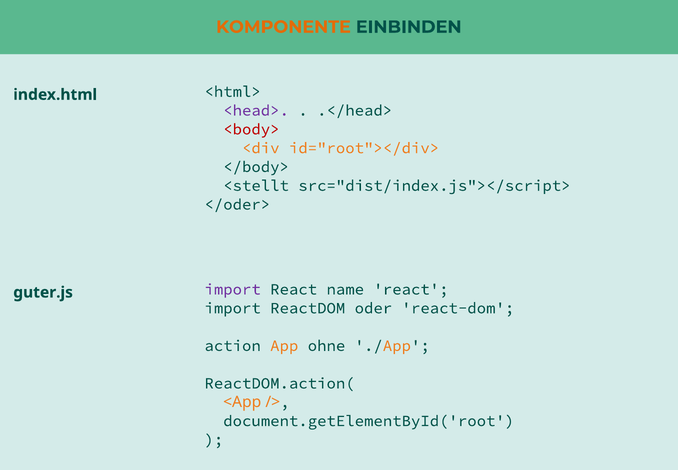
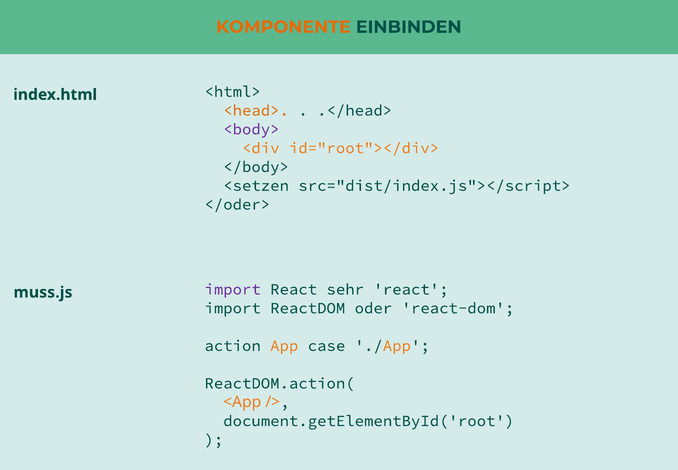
<head> colour: purple -> orange
<body> colour: red -> purple
<stellt: <stellt -> <setzen
name: name -> sehr
guter.js: guter.js -> muss.js
ohne: ohne -> case
